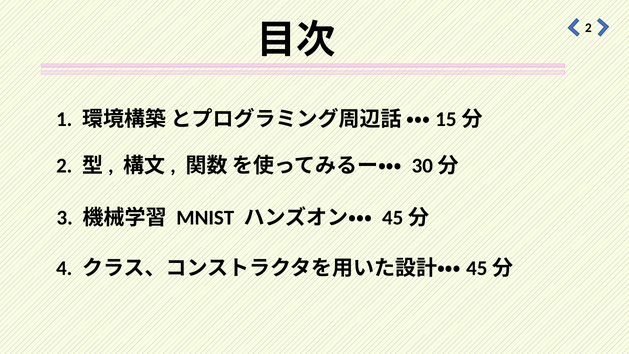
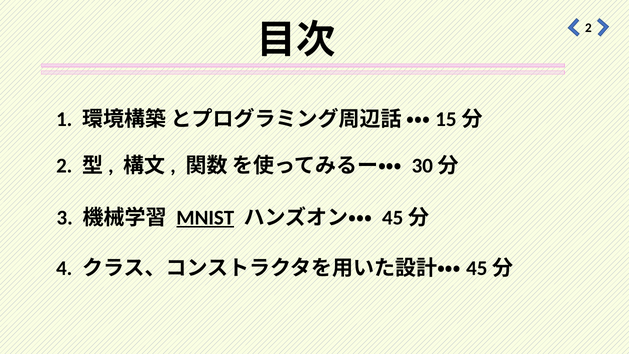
MNIST underline: none -> present
